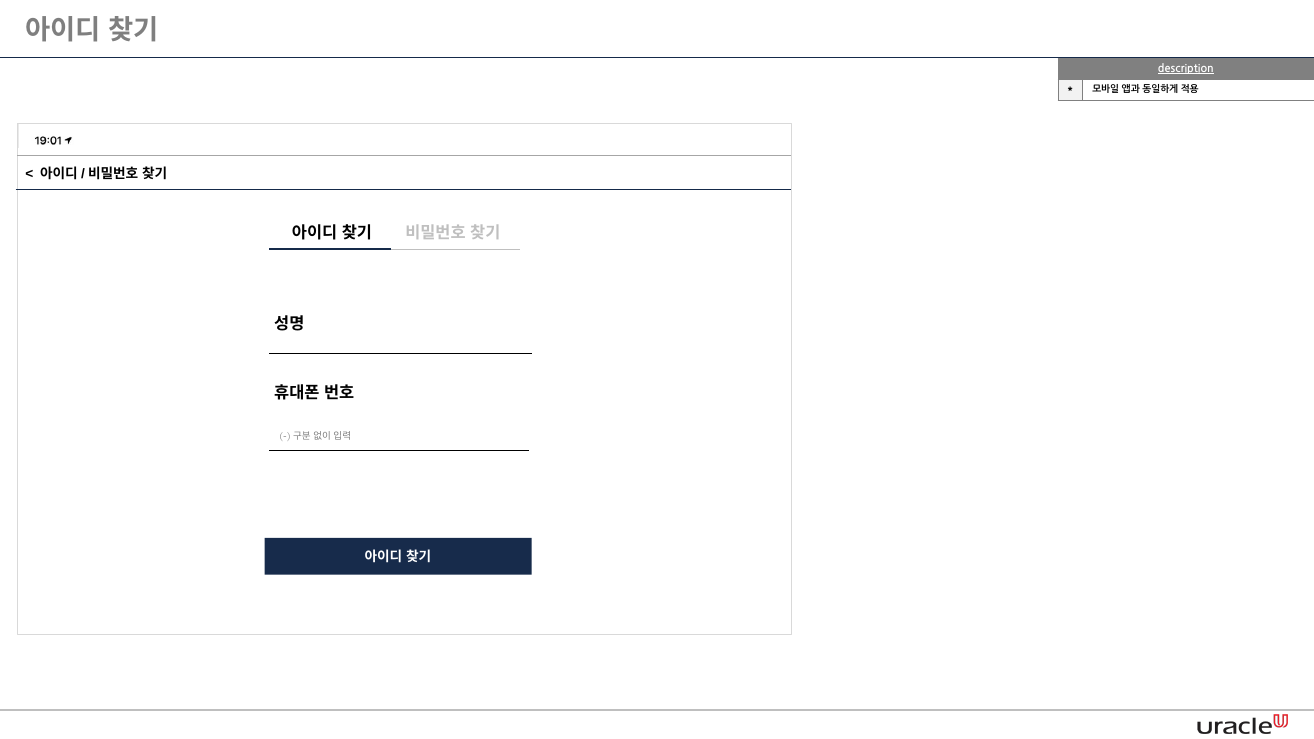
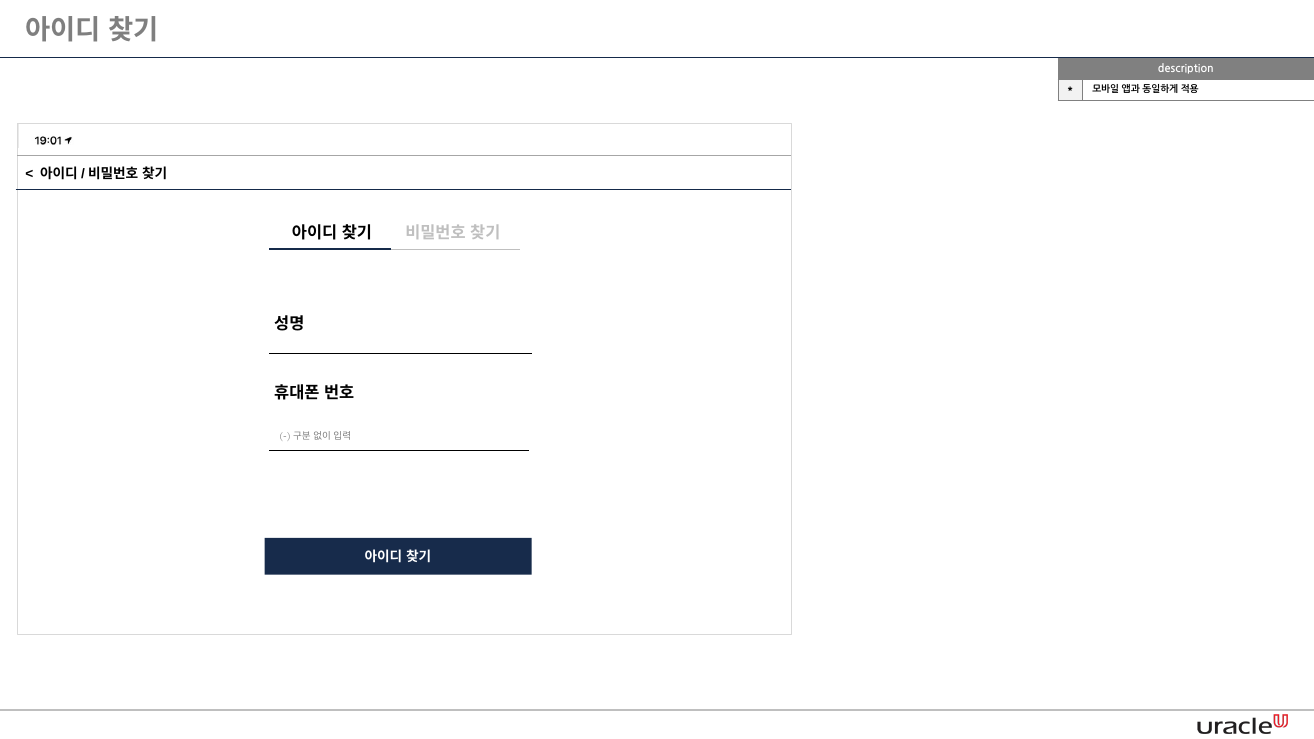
description underline: present -> none
